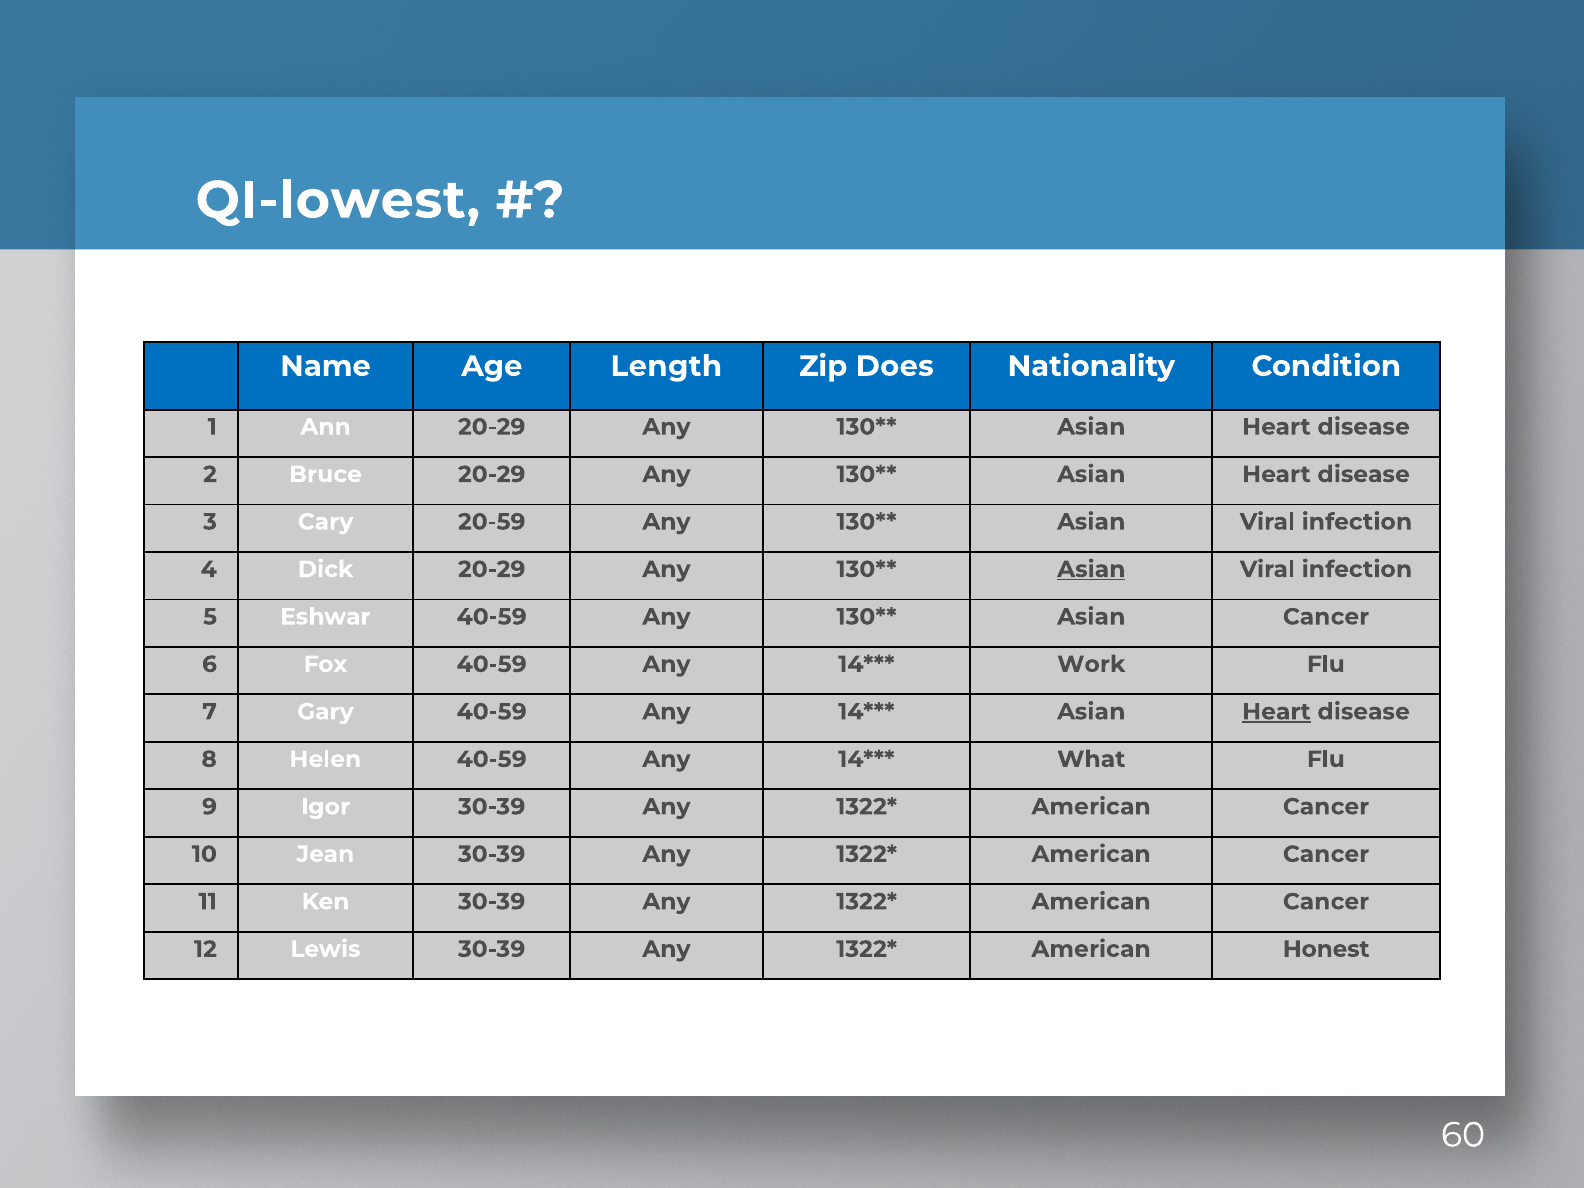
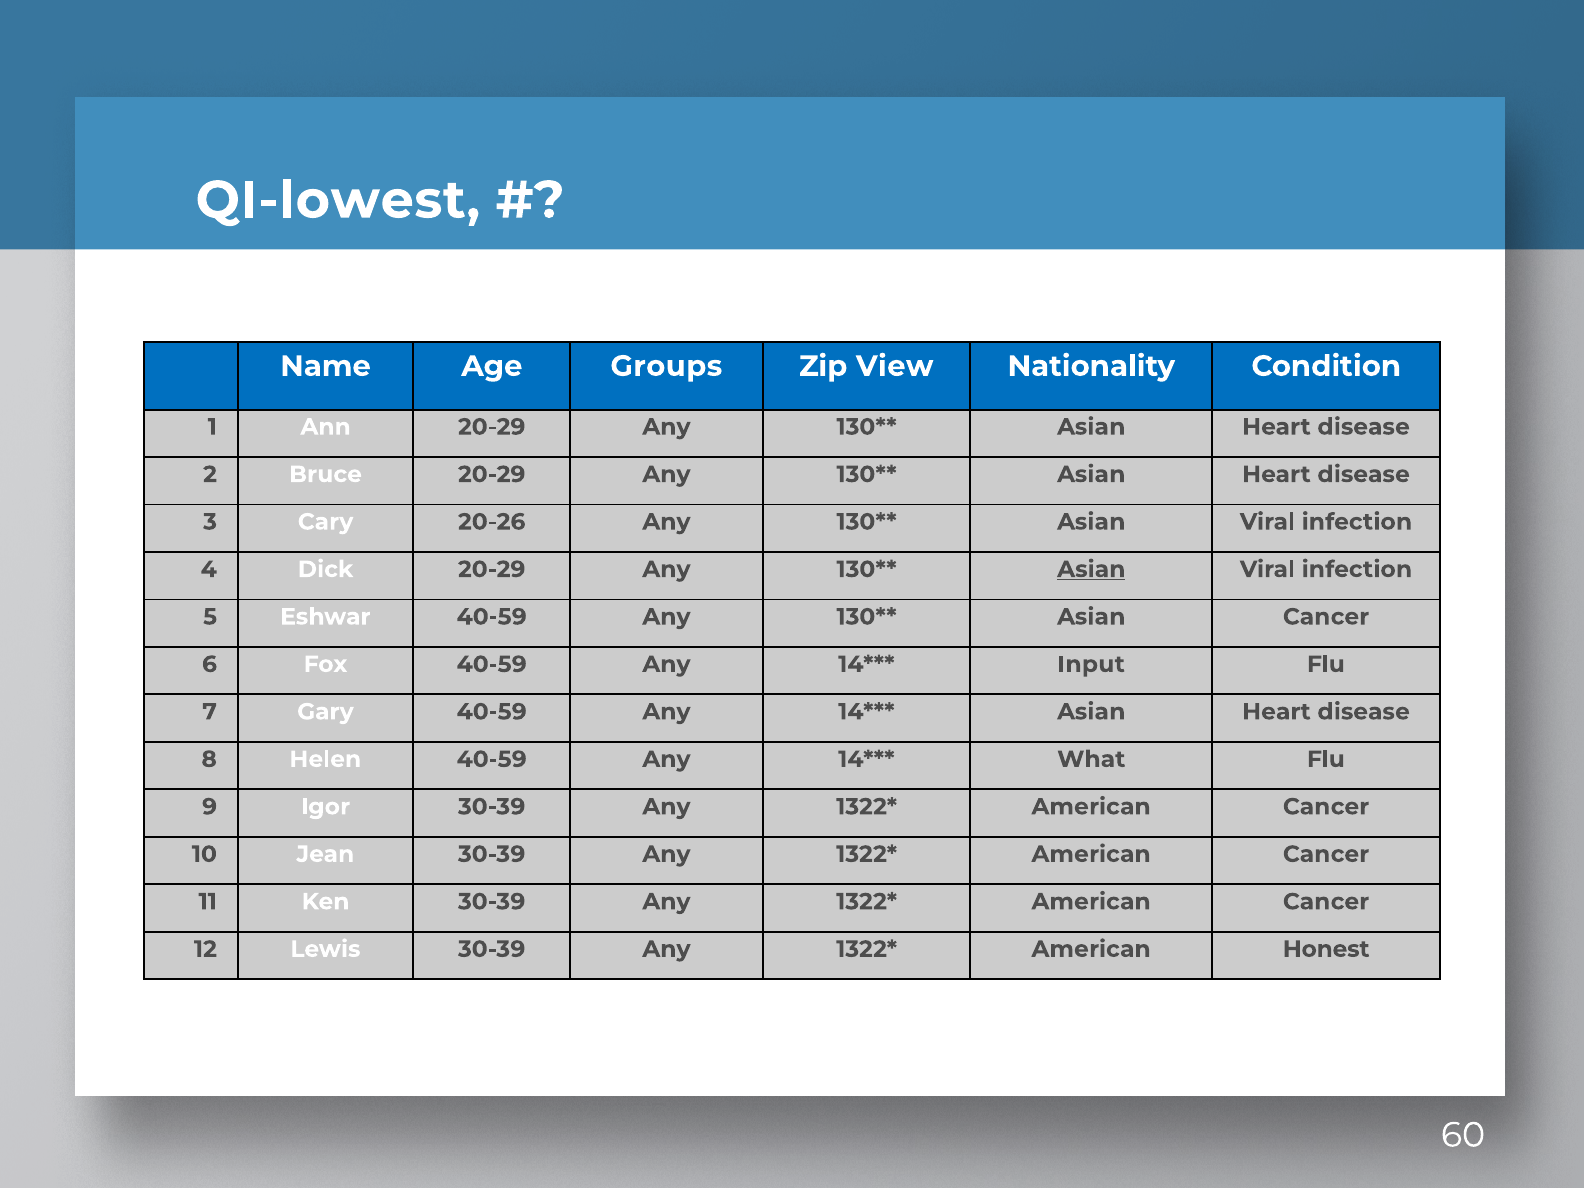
Length: Length -> Groups
Does: Does -> View
20-59: 20-59 -> 20-26
Work: Work -> Input
Heart at (1276, 712) underline: present -> none
